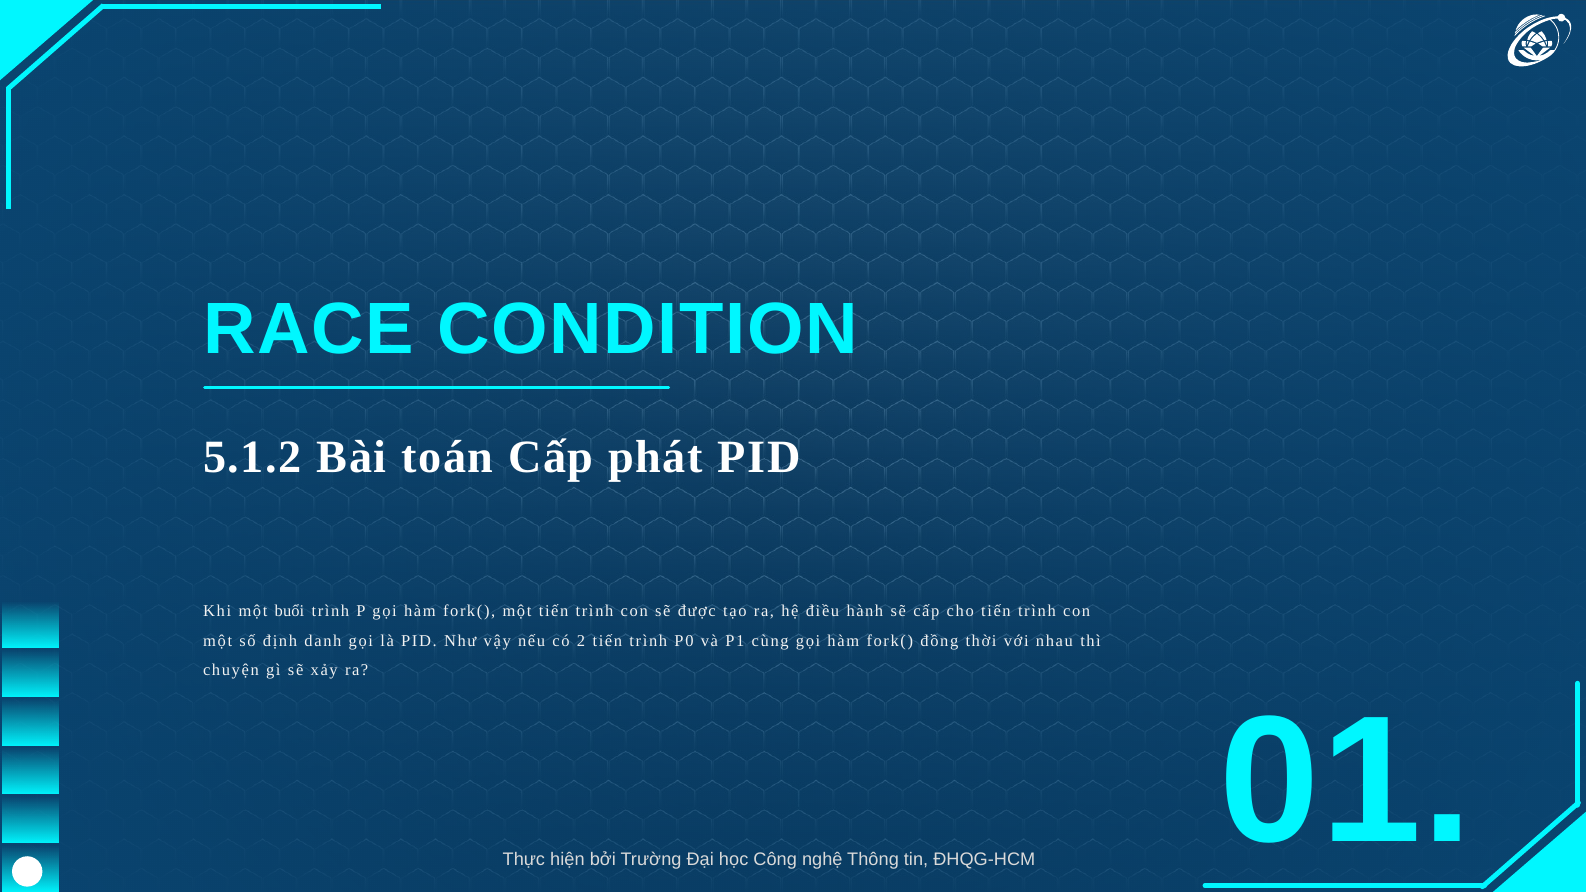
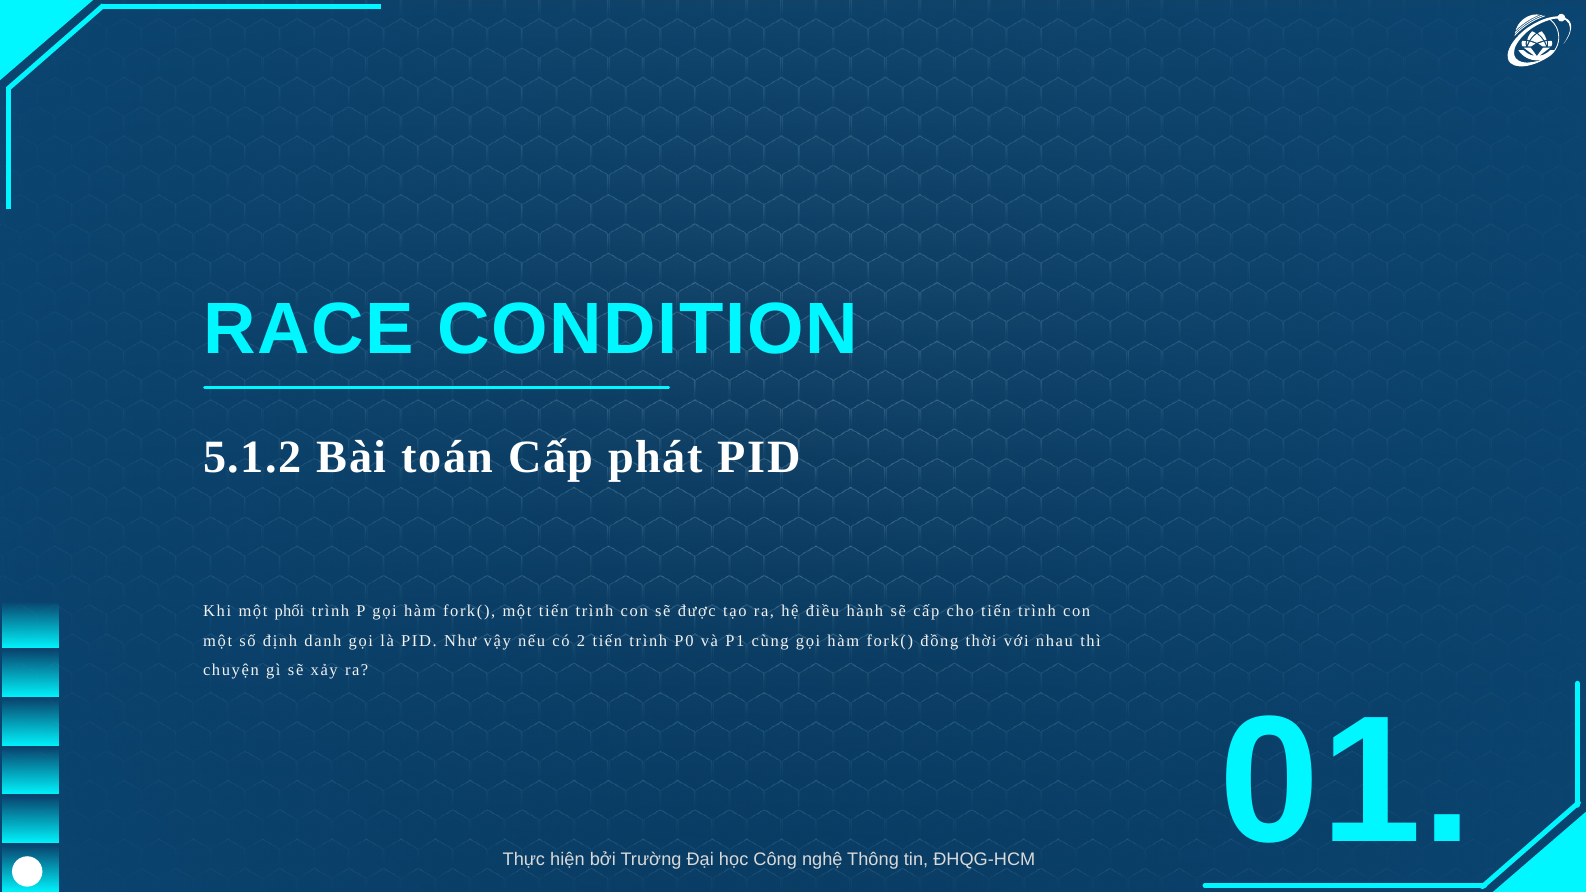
buổi: buổi -> phối
